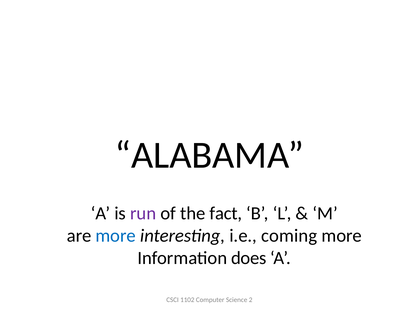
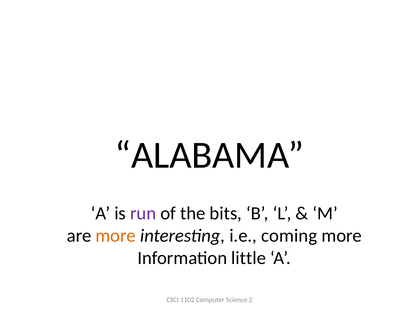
fact: fact -> bits
more at (116, 236) colour: blue -> orange
does: does -> little
